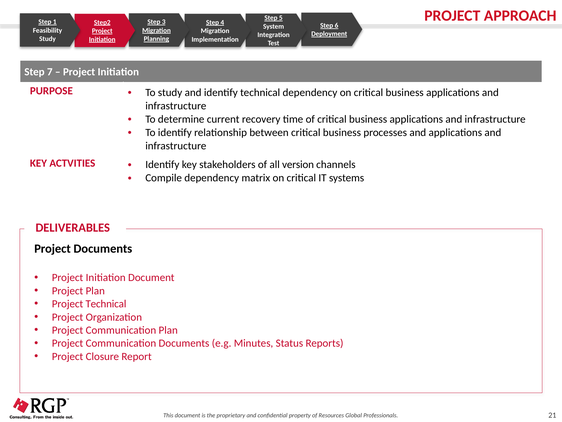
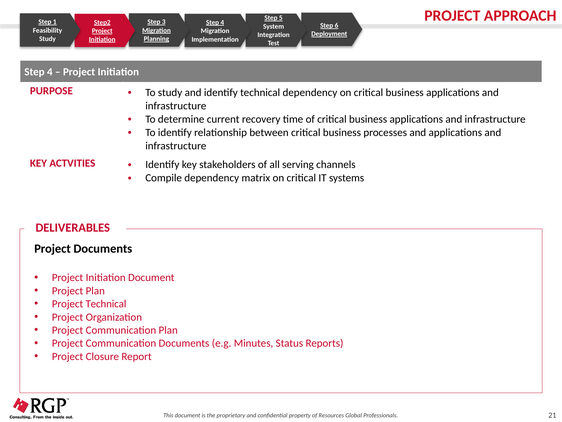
7 at (50, 72): 7 -> 4
version: version -> serving
